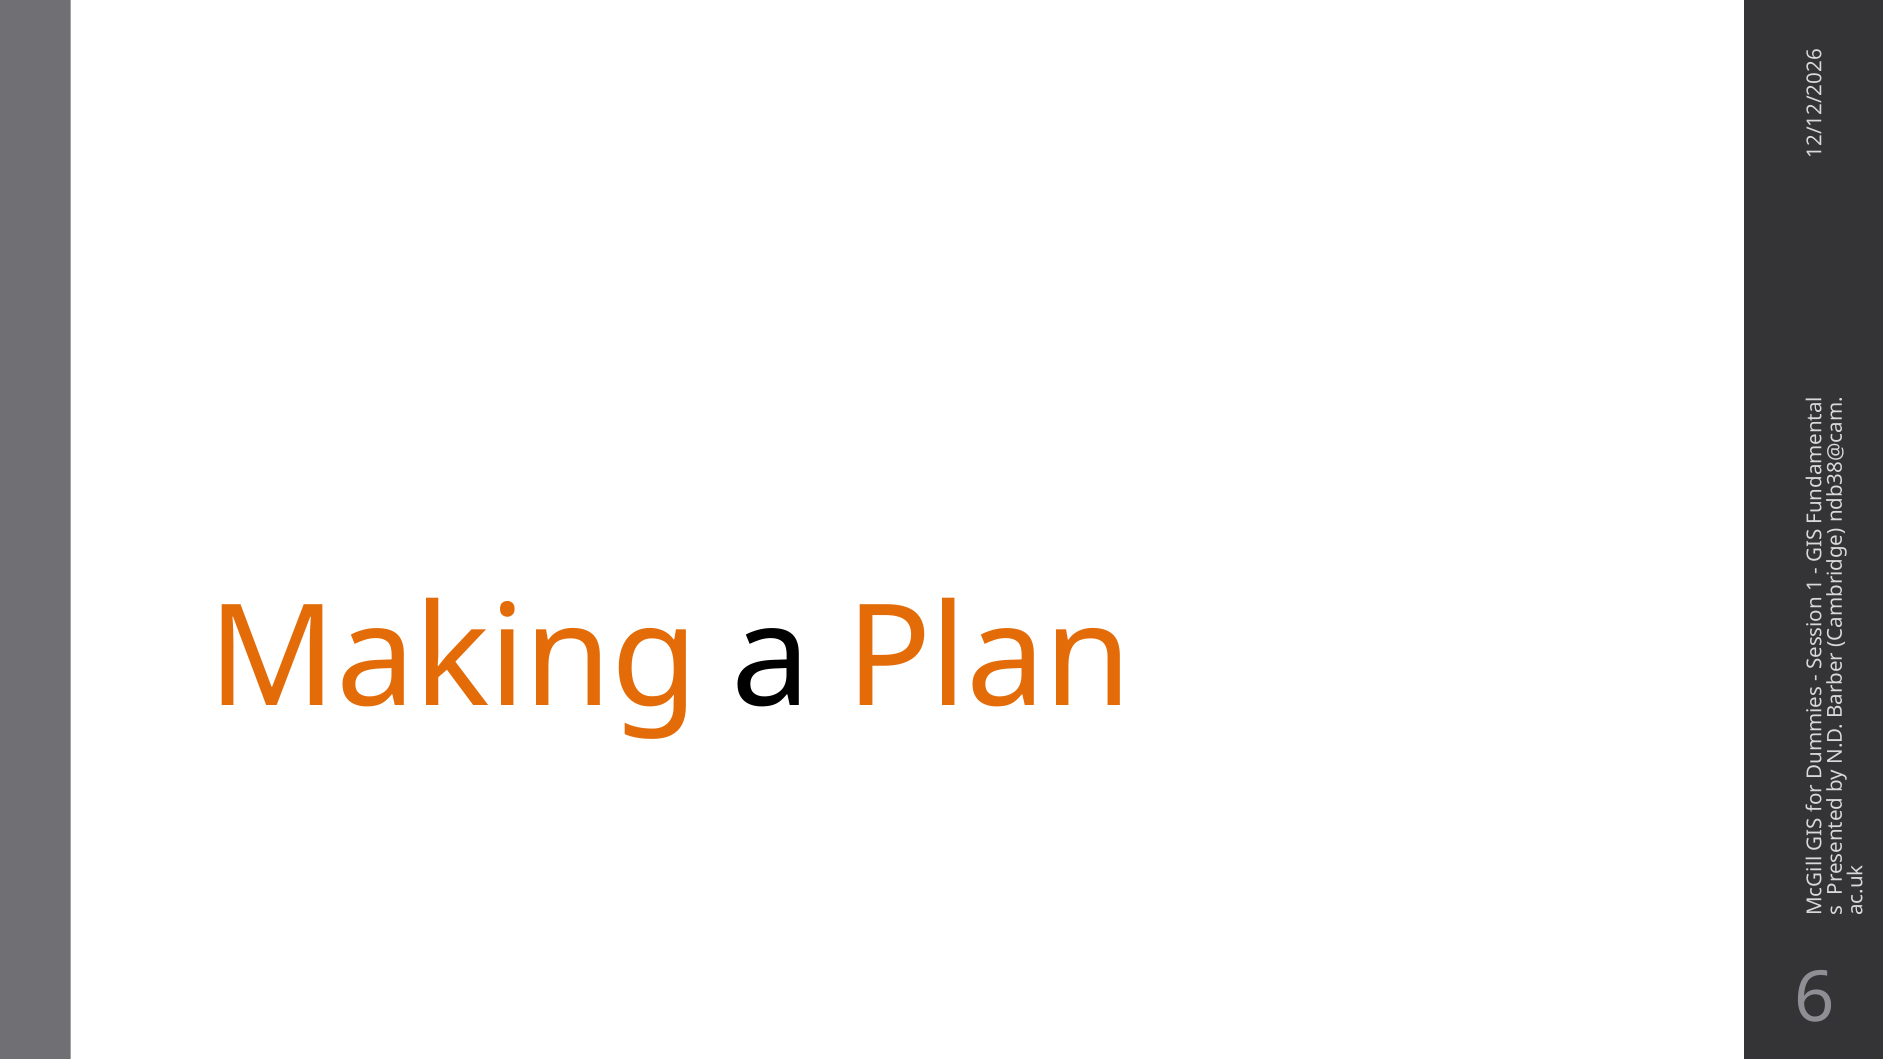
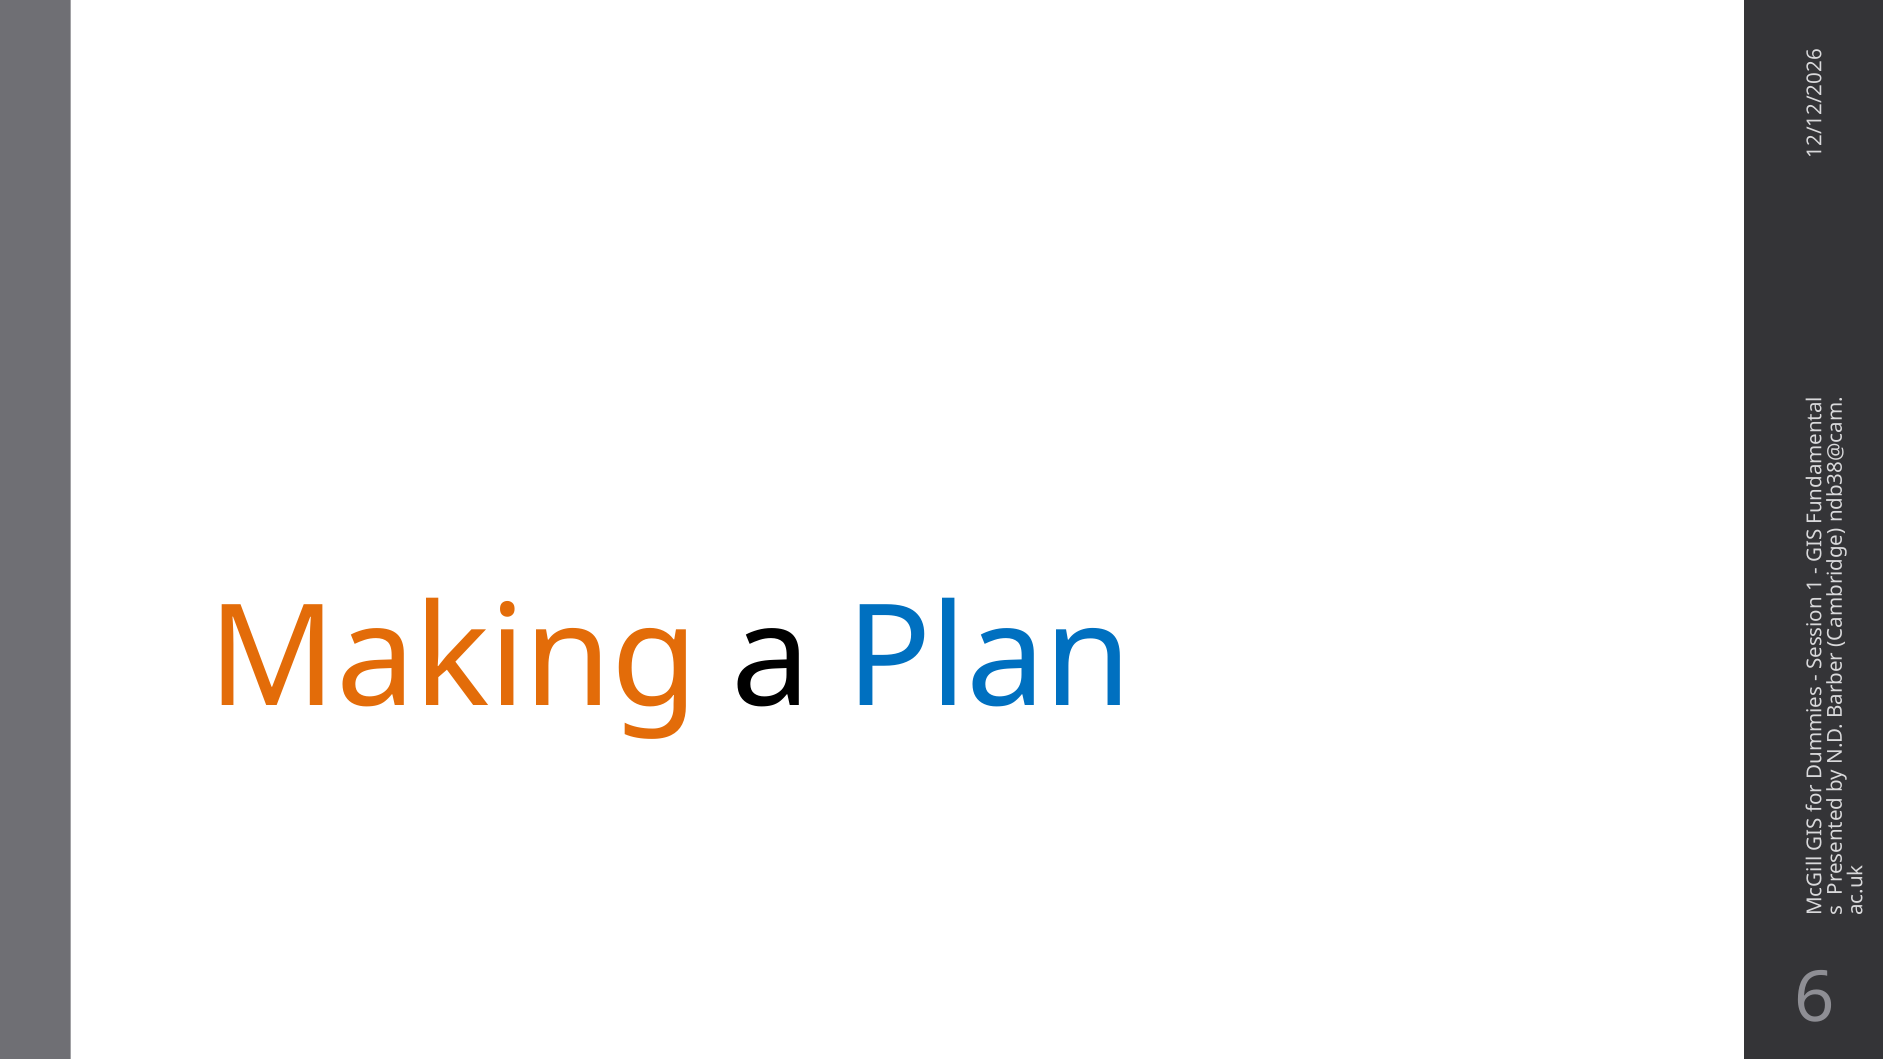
Plan colour: orange -> blue
